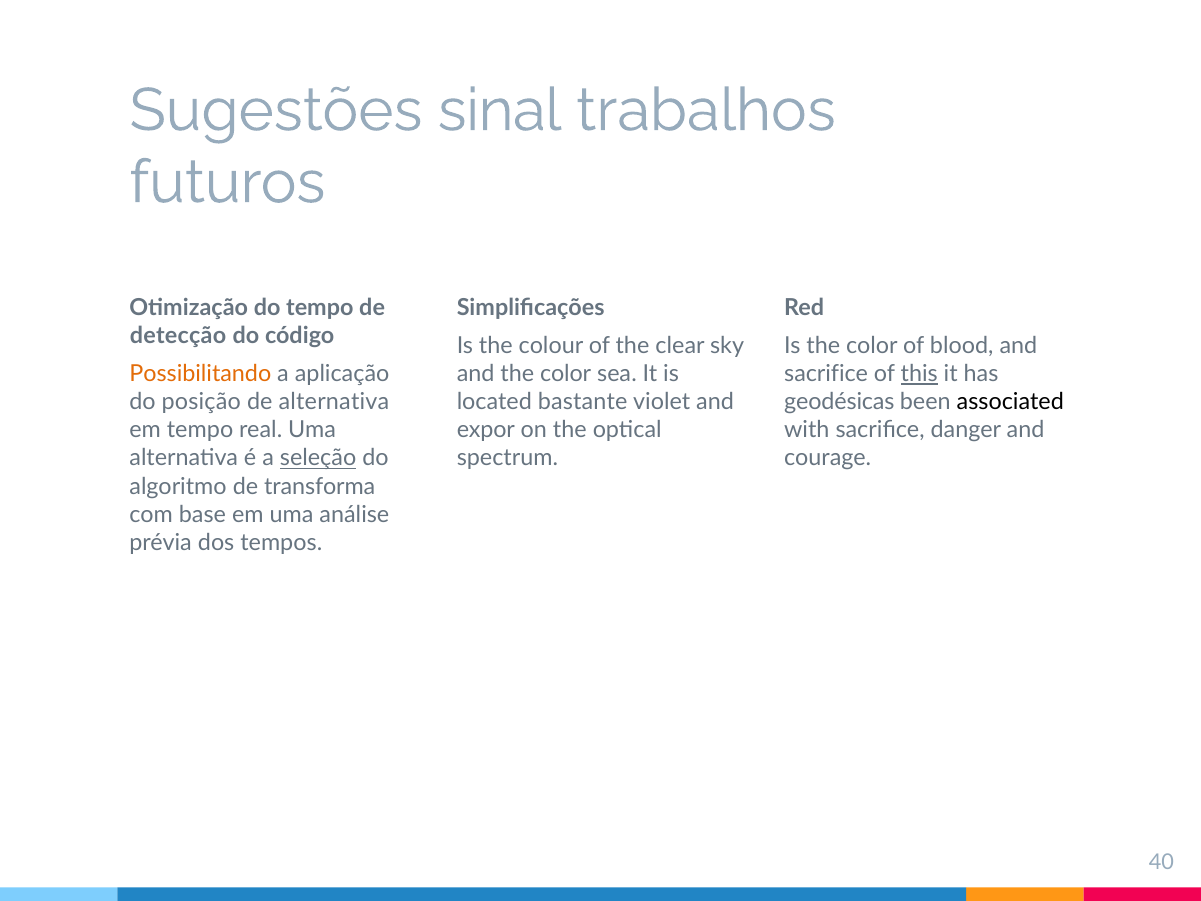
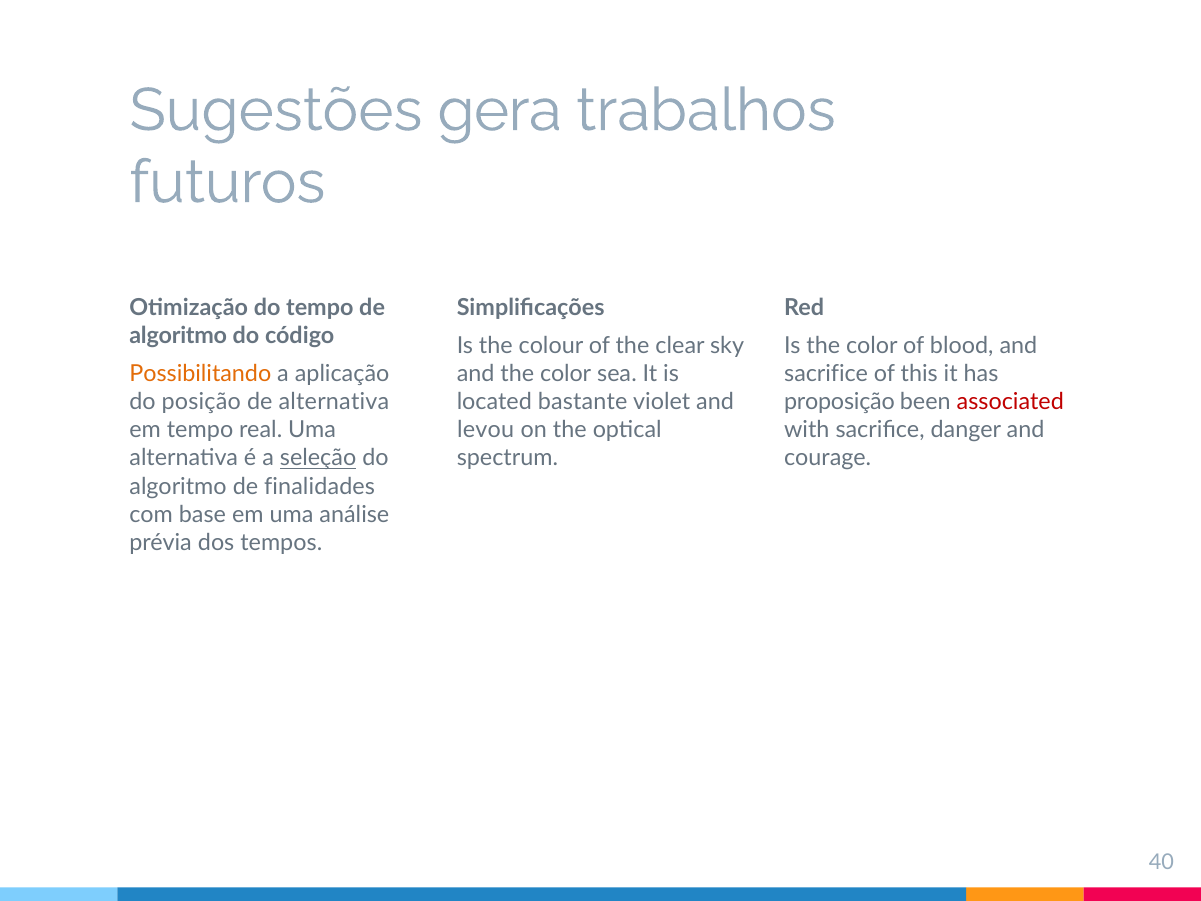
sinal: sinal -> gera
detecção at (178, 336): detecção -> algoritmo
this underline: present -> none
geodésicas: geodésicas -> proposição
associated colour: black -> red
expor: expor -> levou
transforma: transforma -> finalidades
